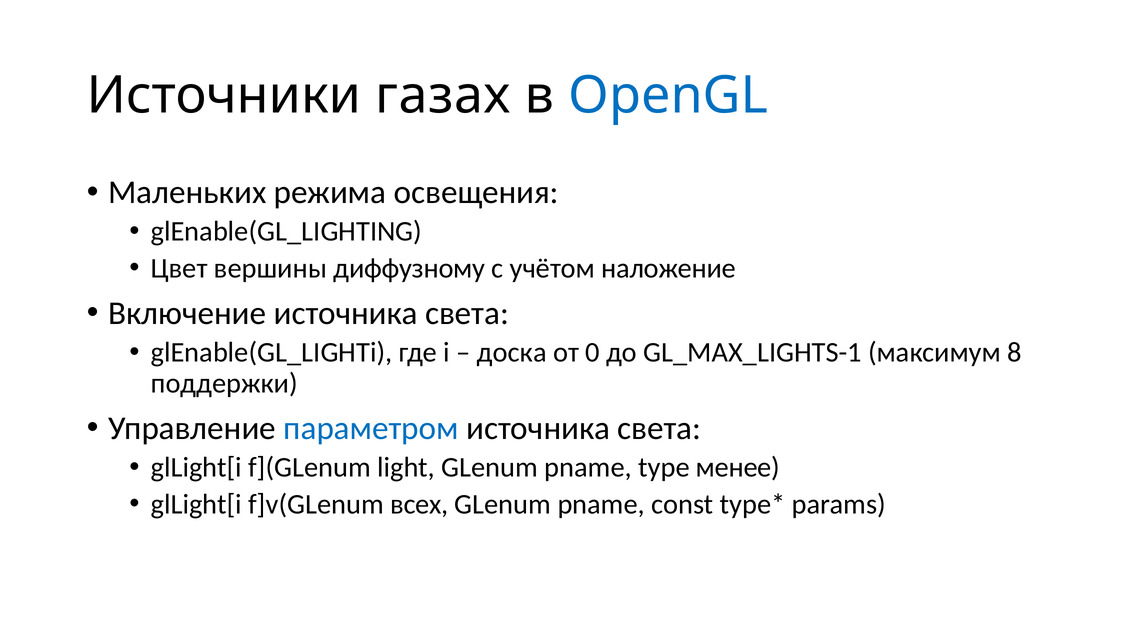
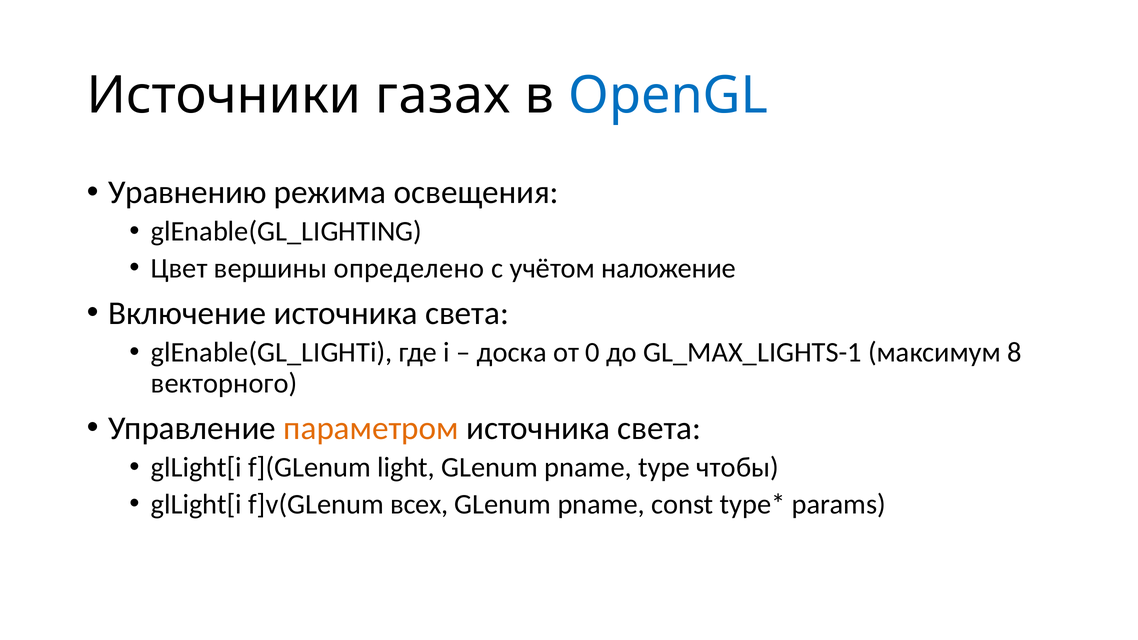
Маленьких: Маленьких -> Уравнению
диффузному: диффузному -> определено
поддержки: поддержки -> векторного
параметром colour: blue -> orange
менее: менее -> чтобы
